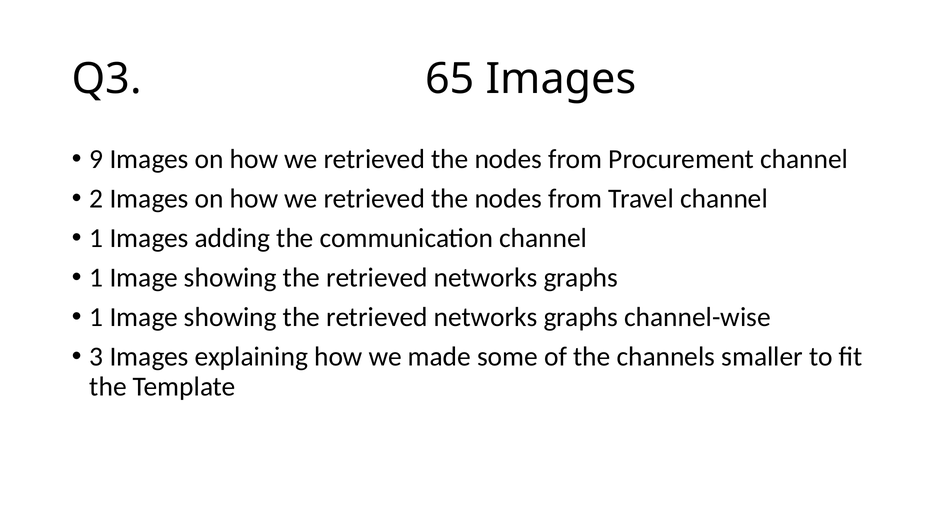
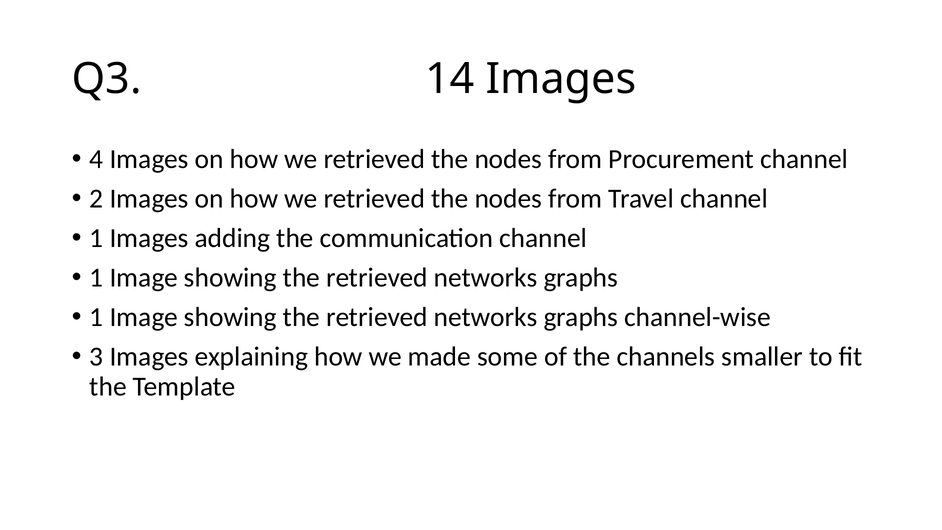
65: 65 -> 14
9: 9 -> 4
